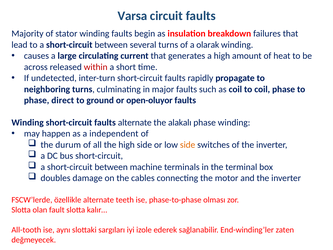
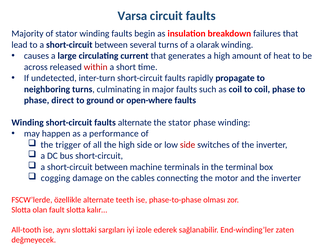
open-oluyor: open-oluyor -> open-where
the alakalı: alakalı -> stator
independent: independent -> performance
durum: durum -> trigger
side at (188, 145) colour: orange -> red
doubles: doubles -> cogging
